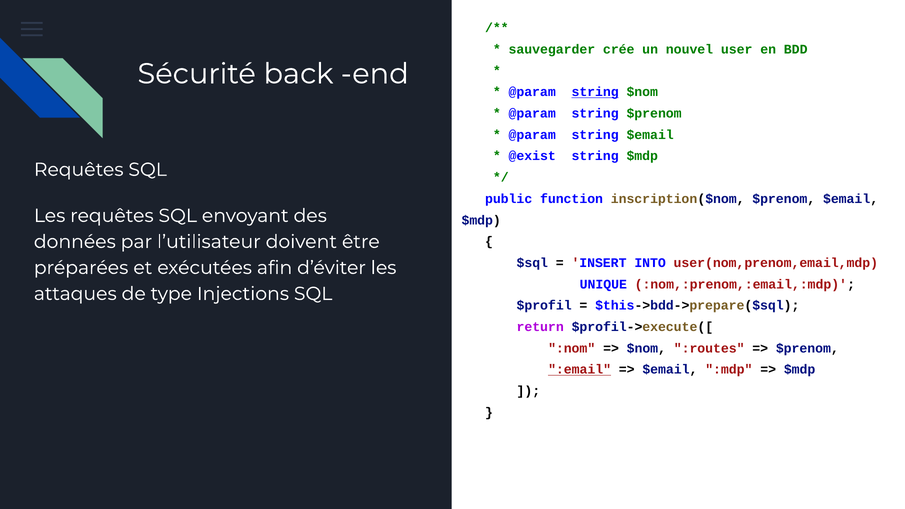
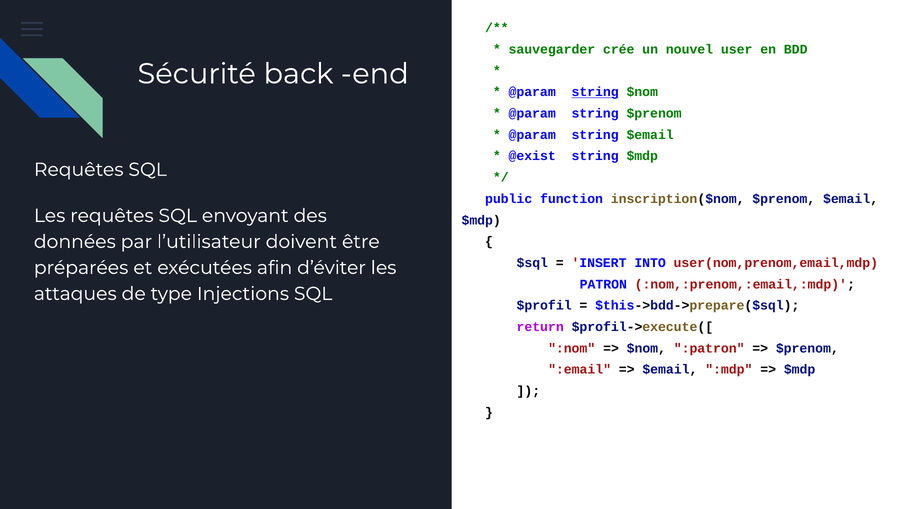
UNIQUE: UNIQUE -> PATRON
:routes: :routes -> :patron
:email underline: present -> none
